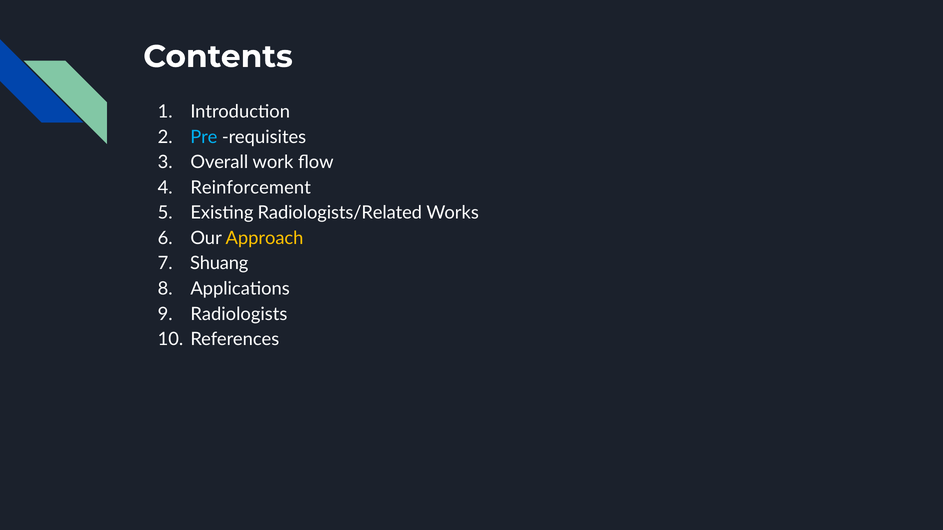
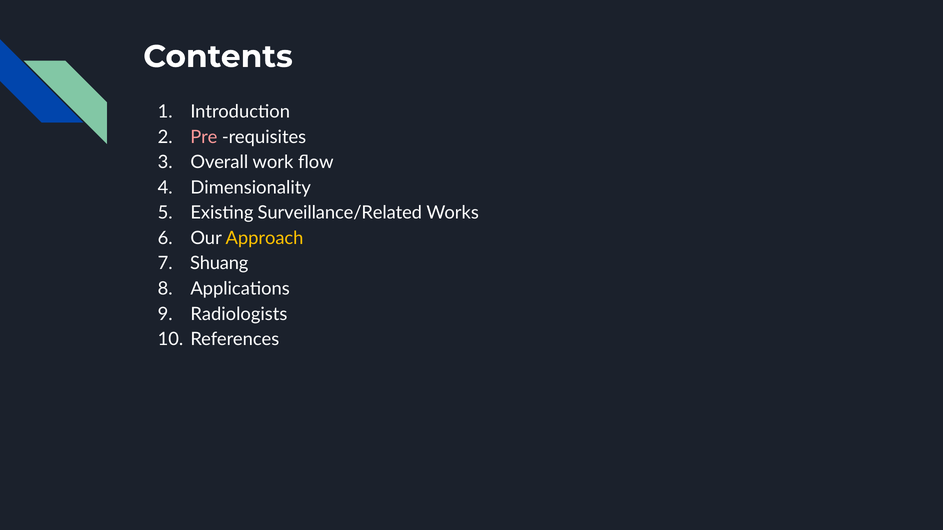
Pre colour: light blue -> pink
Reinforcement: Reinforcement -> Dimensionality
Radiologists/Related: Radiologists/Related -> Surveillance/Related
